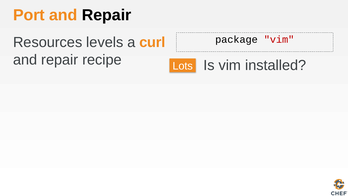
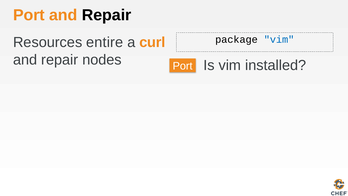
levels: levels -> entire
vim at (279, 39) colour: red -> blue
recipe: recipe -> nodes
Lots at (183, 66): Lots -> Port
